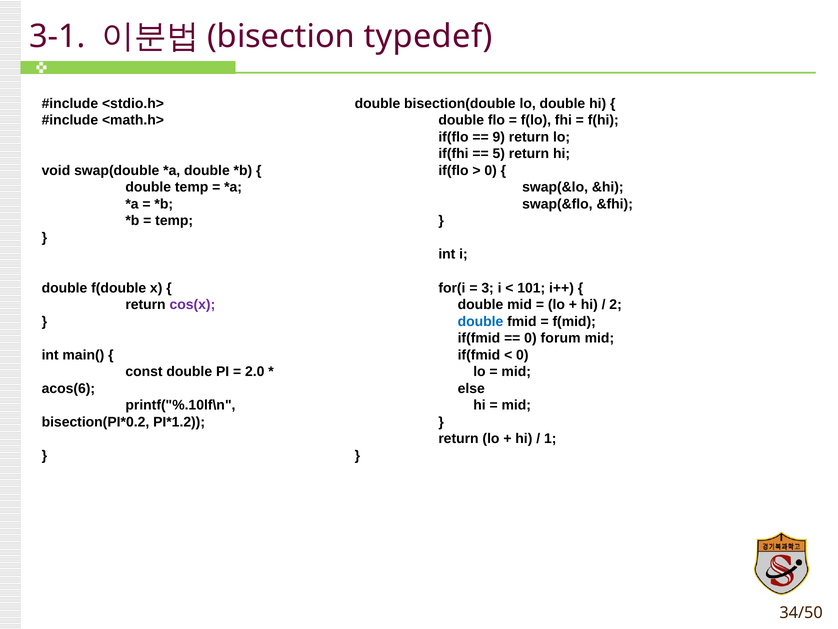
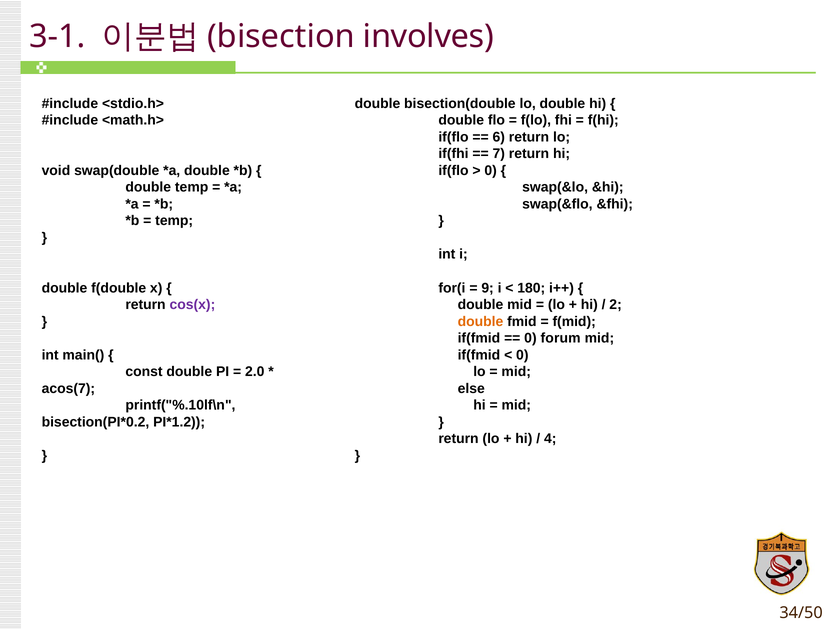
typedef: typedef -> involves
9: 9 -> 6
5: 5 -> 7
3: 3 -> 9
101: 101 -> 180
double at (481, 321) colour: blue -> orange
acos(6: acos(6 -> acos(7
1: 1 -> 4
